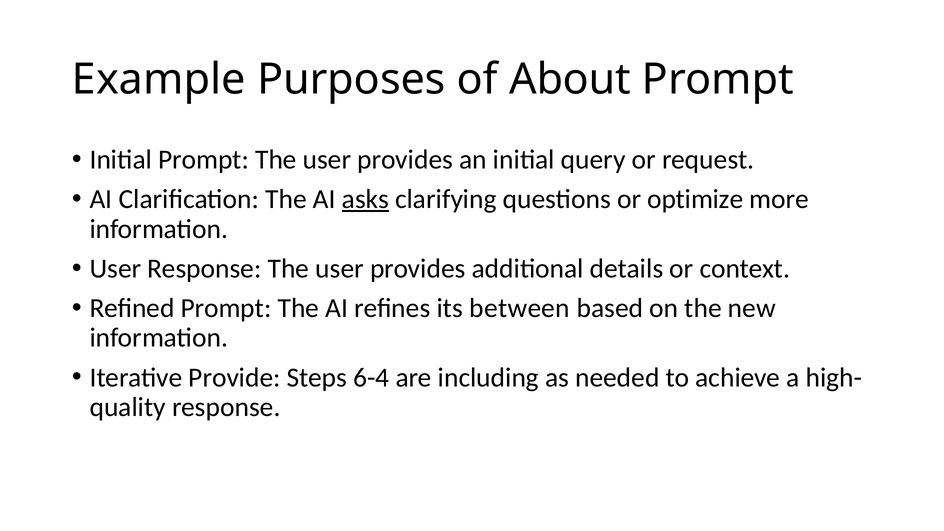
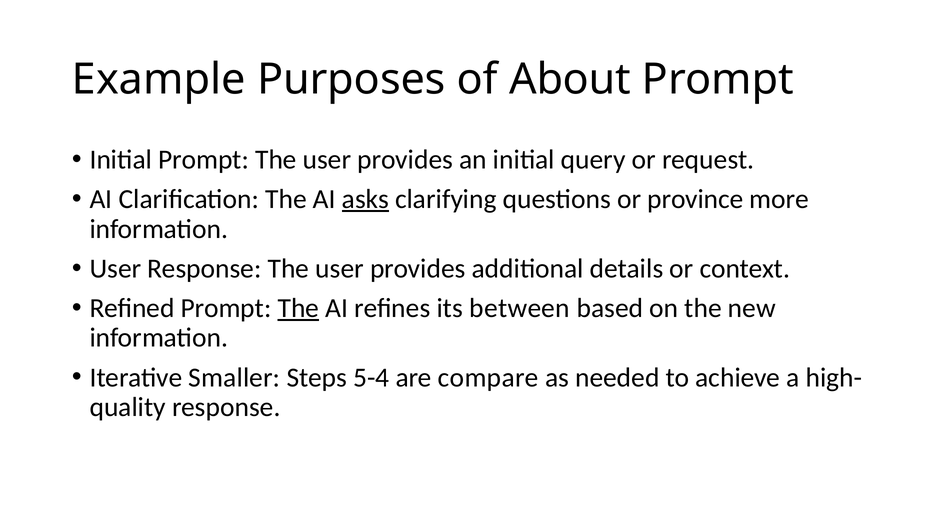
optimize: optimize -> province
The at (298, 308) underline: none -> present
Provide: Provide -> Smaller
6-4: 6-4 -> 5-4
including: including -> compare
